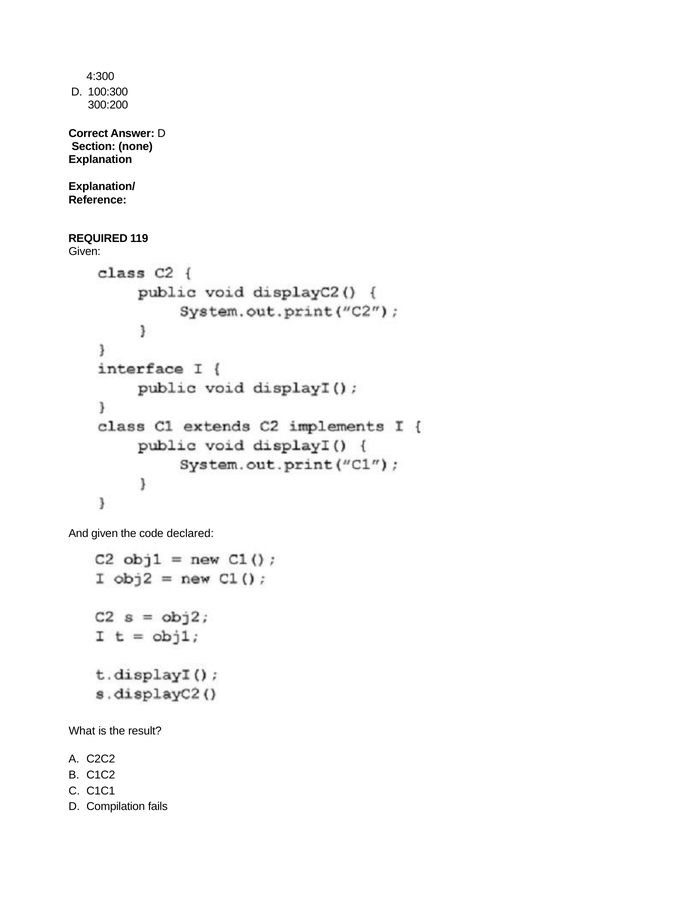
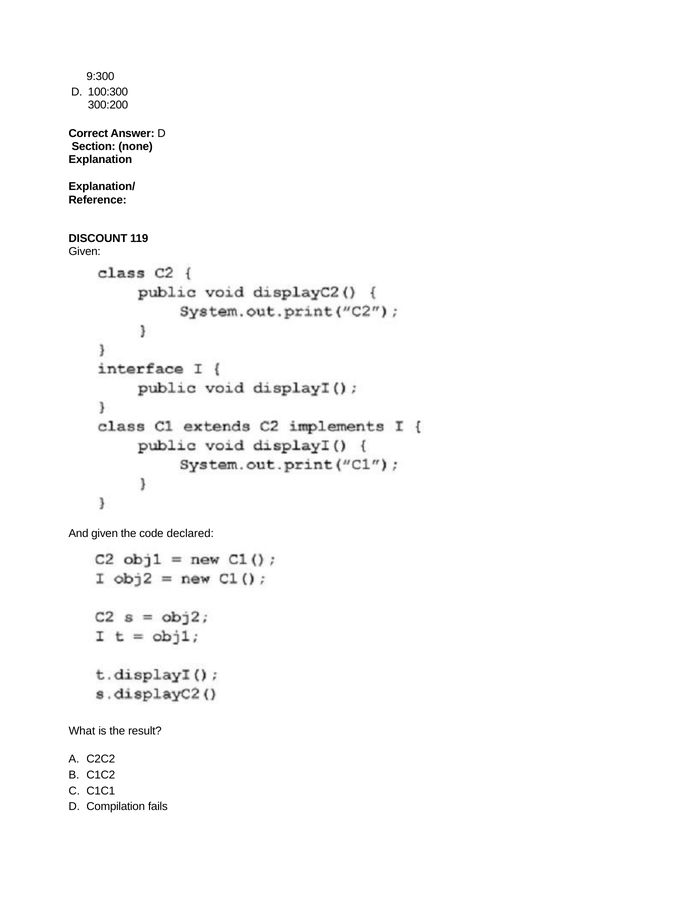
4:300: 4:300 -> 9:300
REQUIRED: REQUIRED -> DISCOUNT
